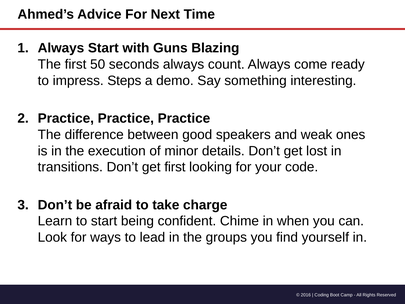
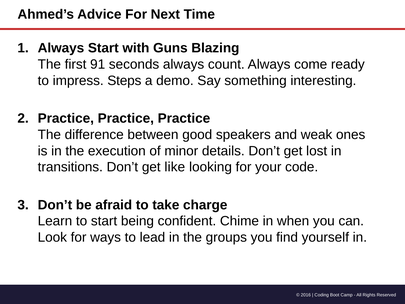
50: 50 -> 91
get first: first -> like
